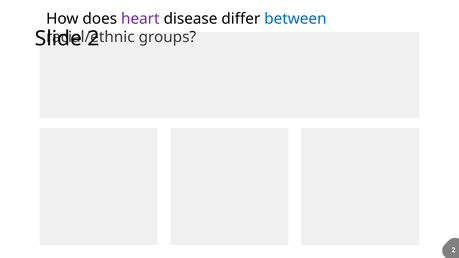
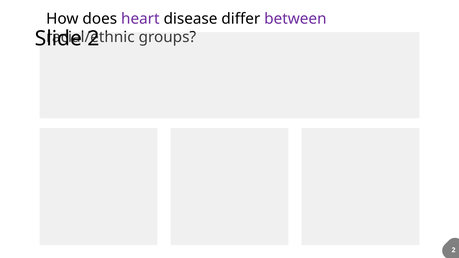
between colour: blue -> purple
